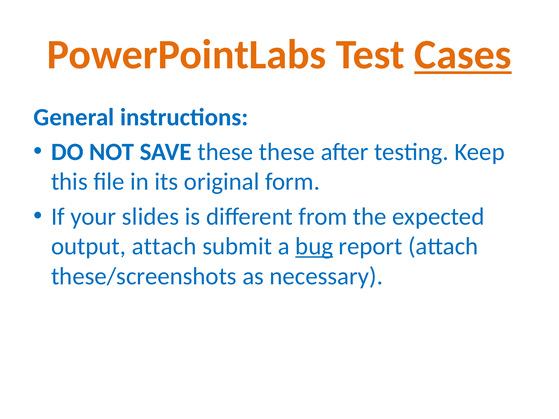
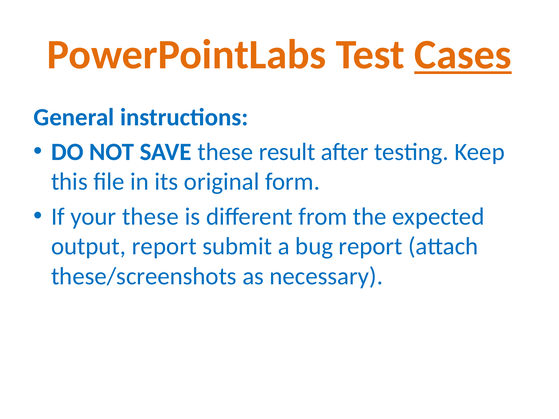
these these: these -> result
your slides: slides -> these
output attach: attach -> report
bug underline: present -> none
